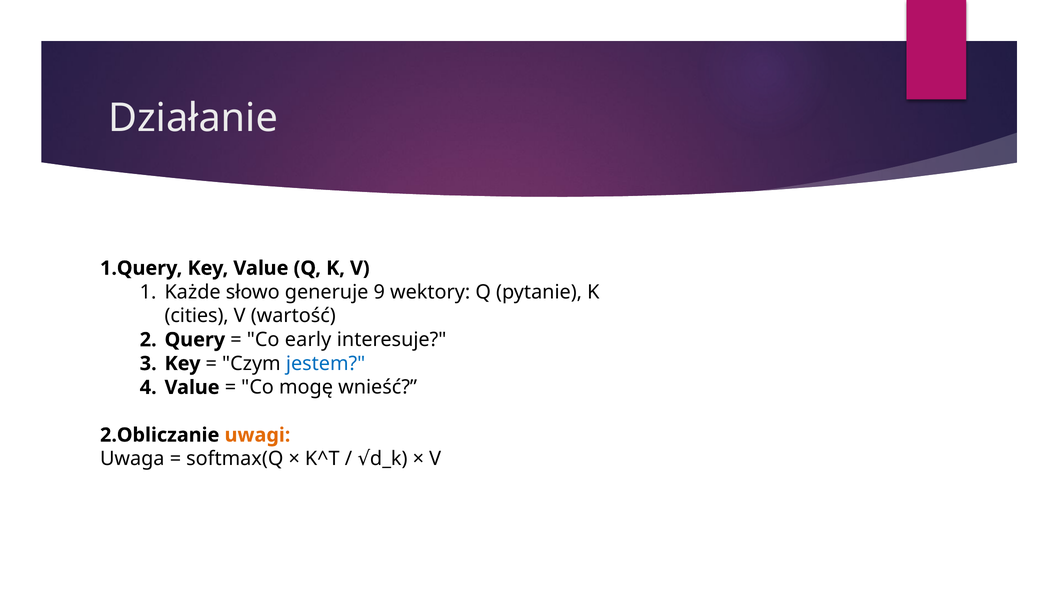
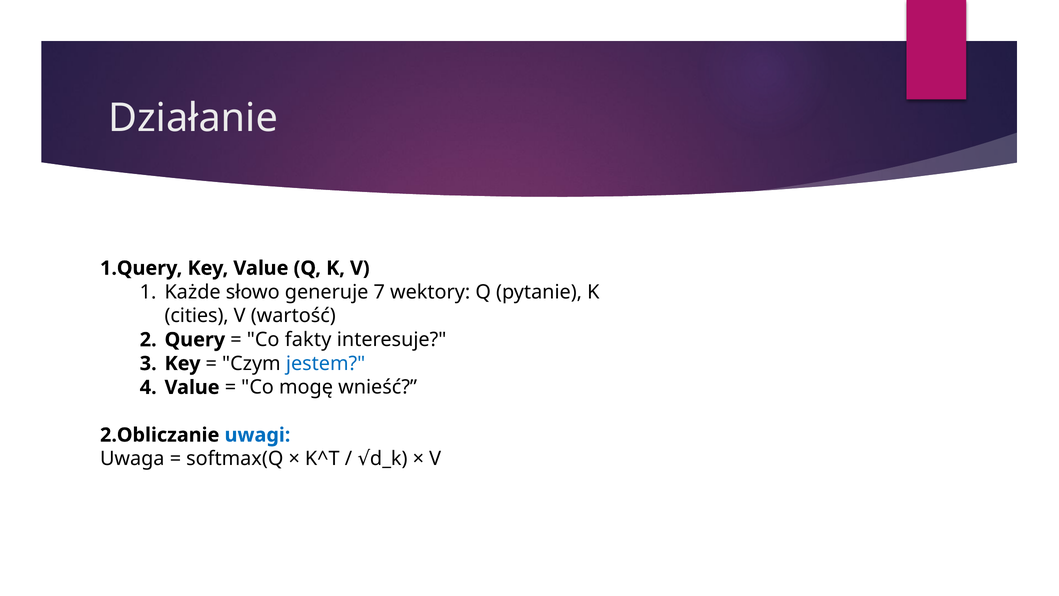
9: 9 -> 7
early: early -> fakty
uwagi colour: orange -> blue
